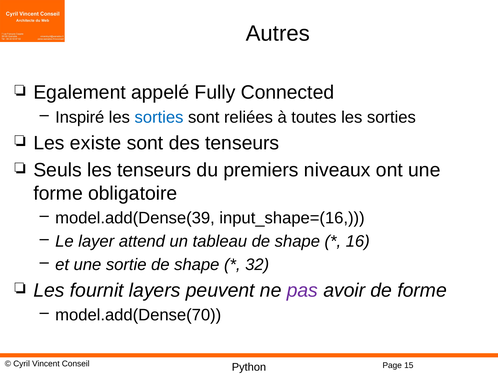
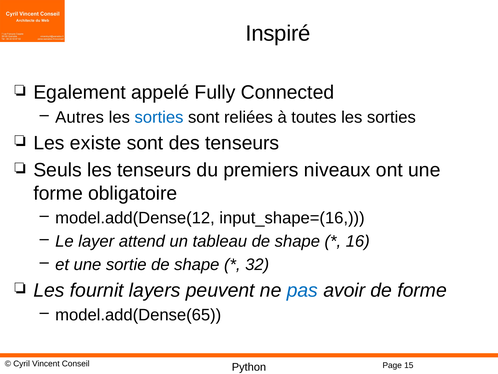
Autres: Autres -> Inspiré
Inspiré: Inspiré -> Autres
model.add(Dense(39: model.add(Dense(39 -> model.add(Dense(12
pas colour: purple -> blue
model.add(Dense(70: model.add(Dense(70 -> model.add(Dense(65
